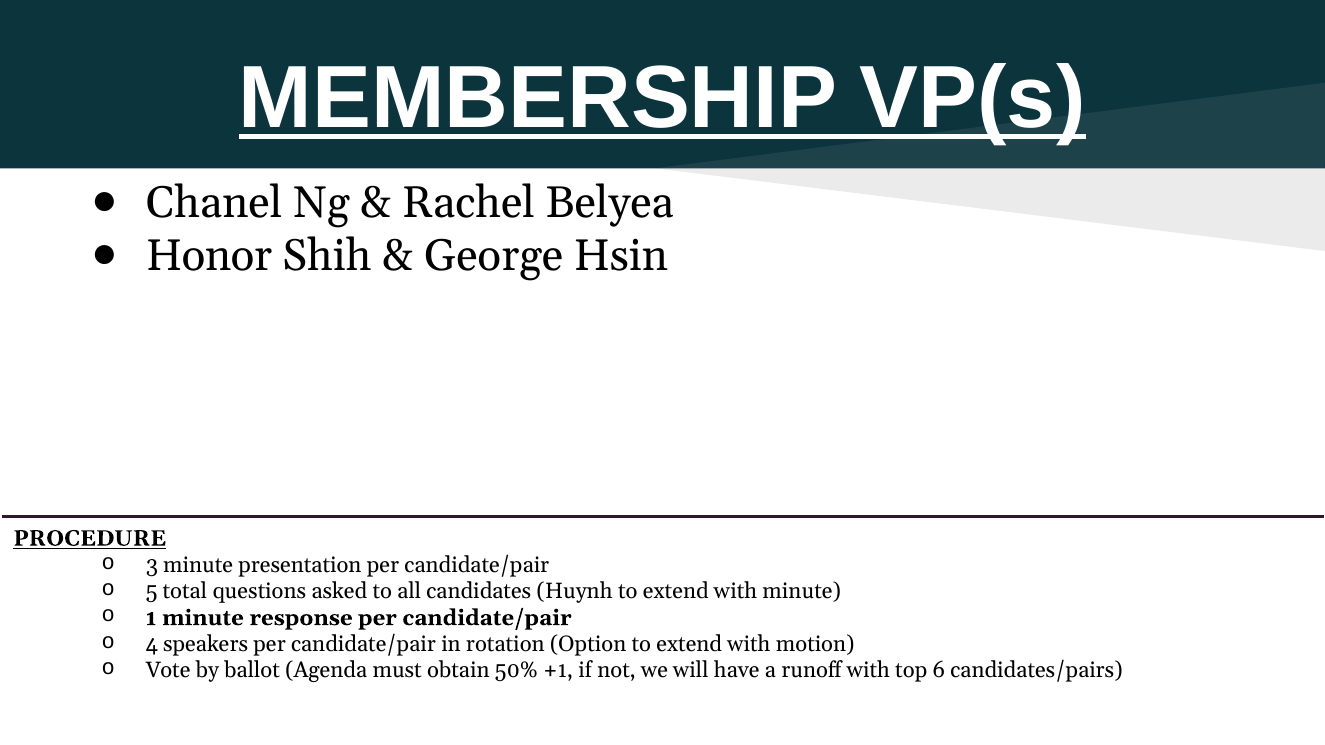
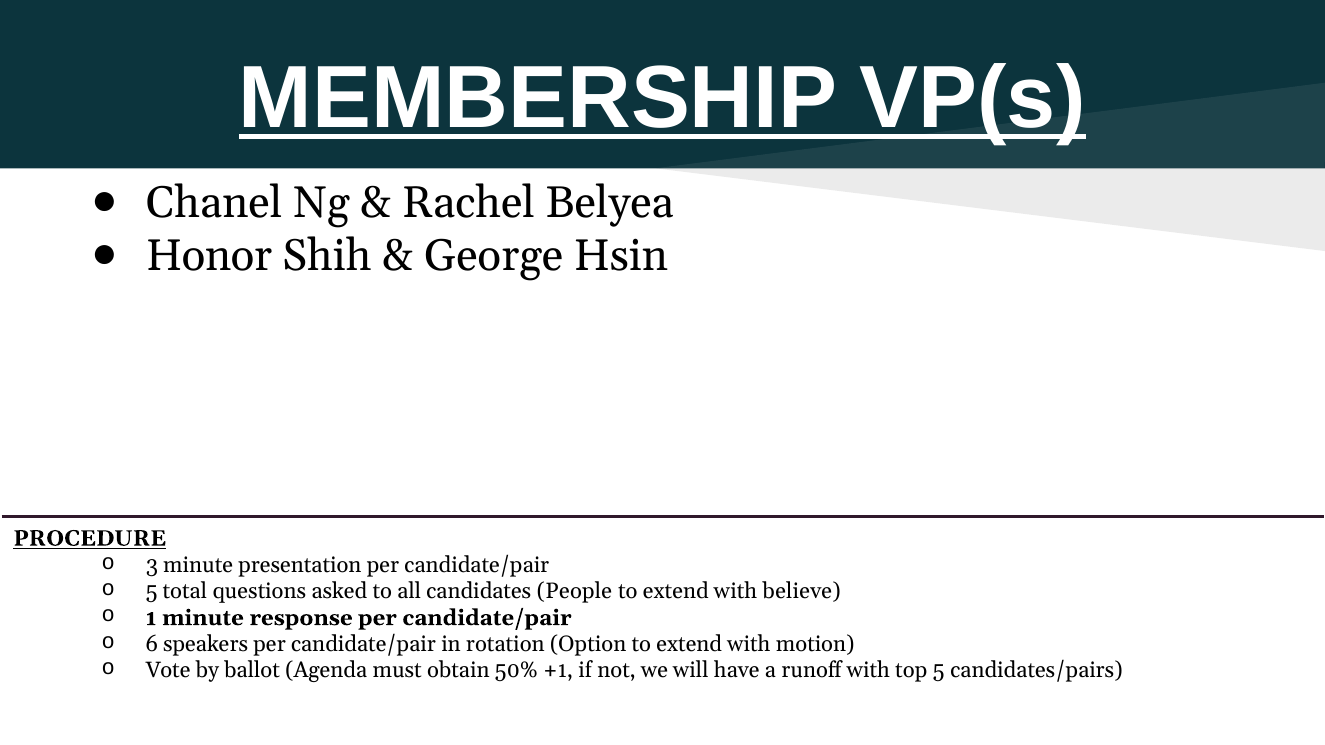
Huynh: Huynh -> People
with minute: minute -> believe
4: 4 -> 6
top 6: 6 -> 5
